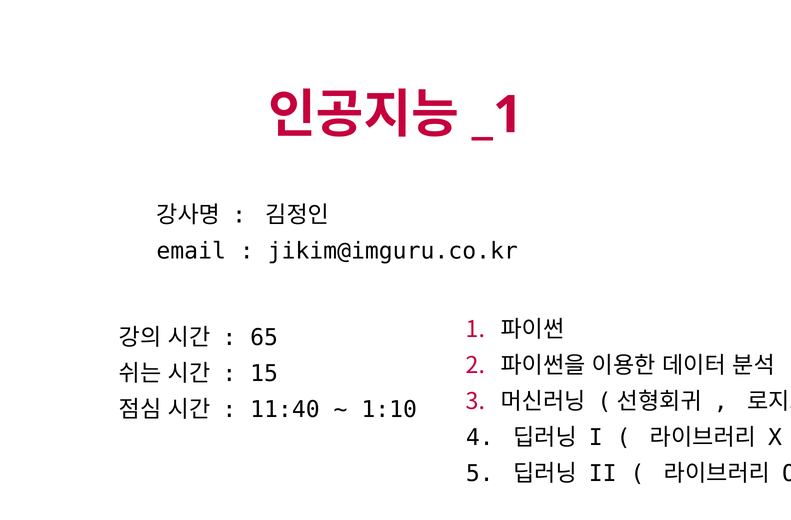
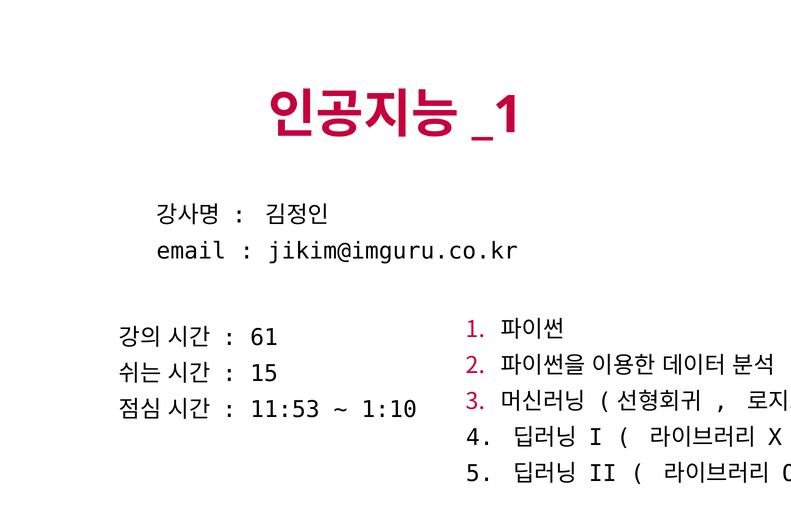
65: 65 -> 61
11:40: 11:40 -> 11:53
